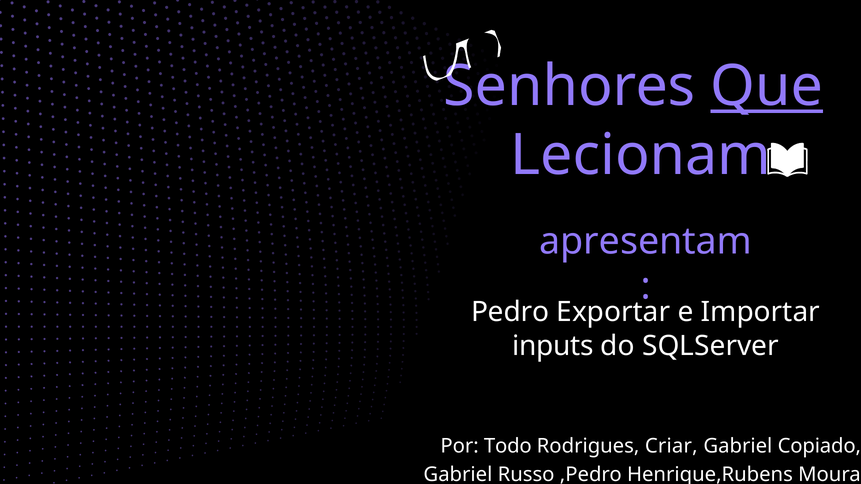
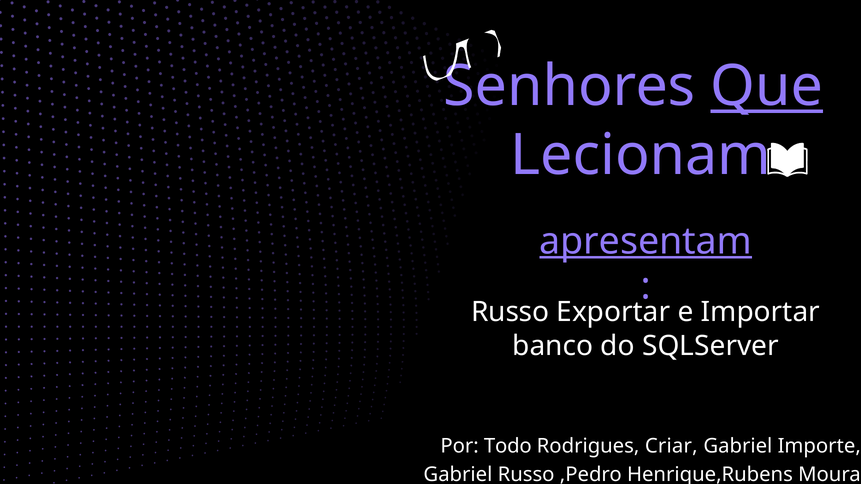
apresentam underline: none -> present
Pedro at (510, 312): Pedro -> Russo
inputs: inputs -> banco
Copiado: Copiado -> Importe
